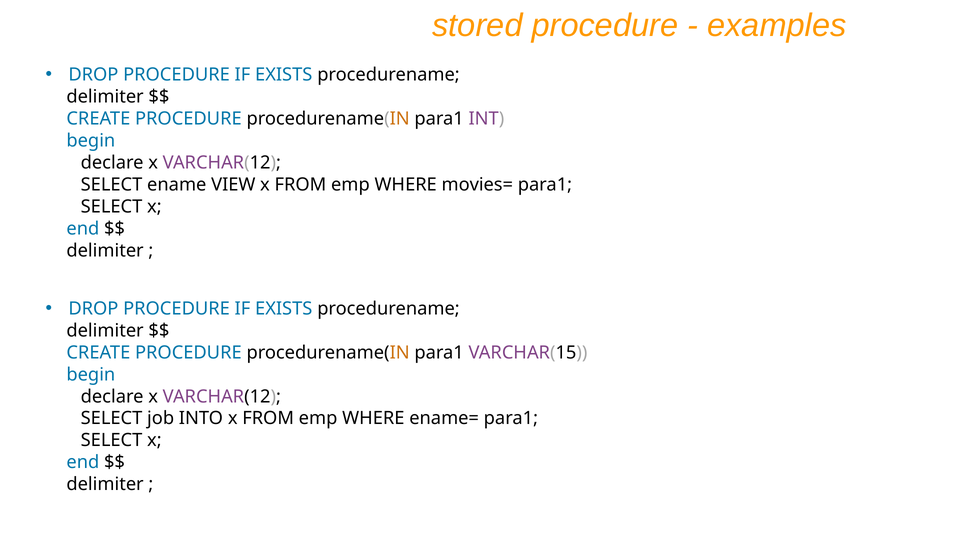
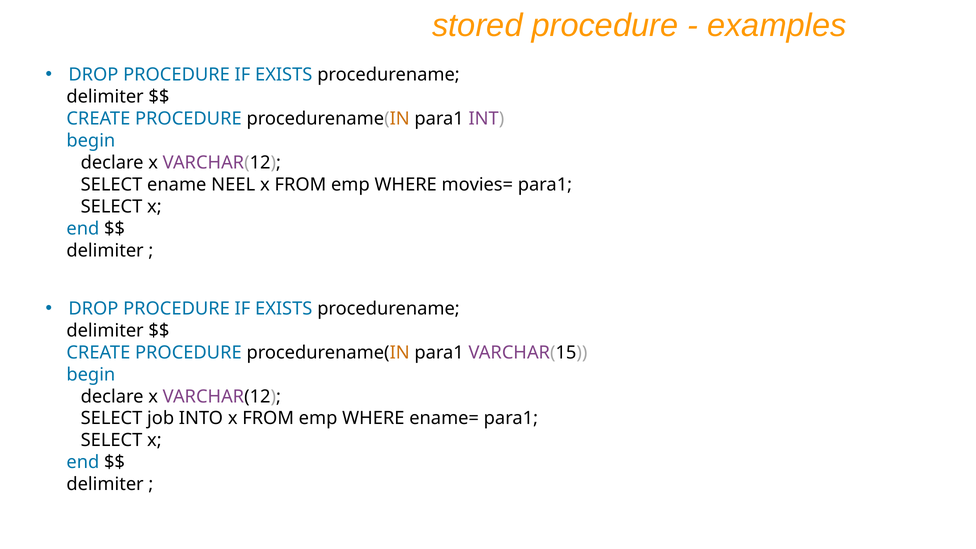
VIEW: VIEW -> NEEL
